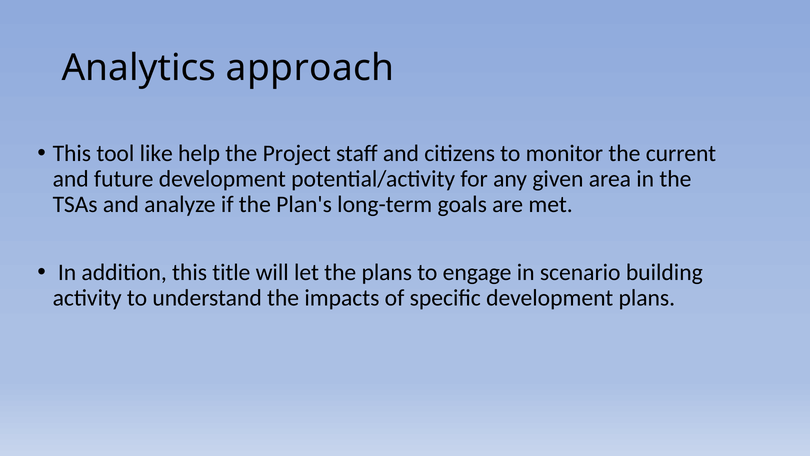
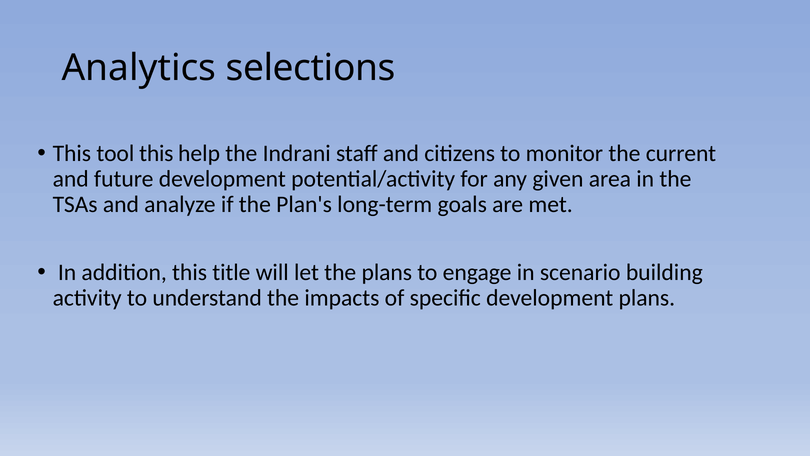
approach: approach -> selections
tool like: like -> this
Project: Project -> Indrani
